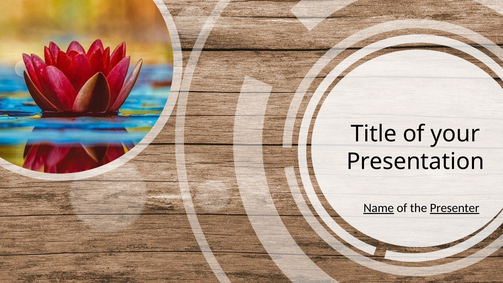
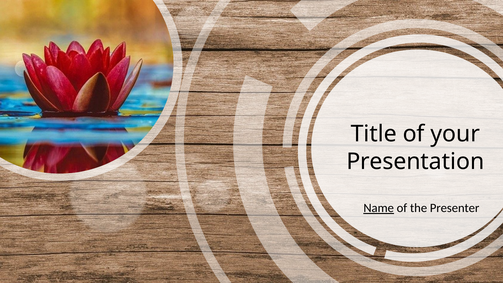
Presenter underline: present -> none
